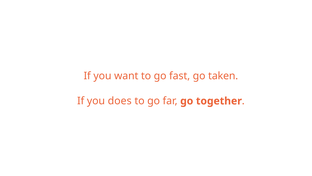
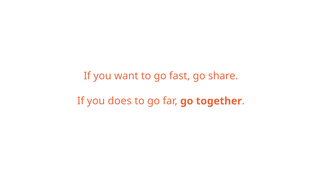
taken: taken -> share
